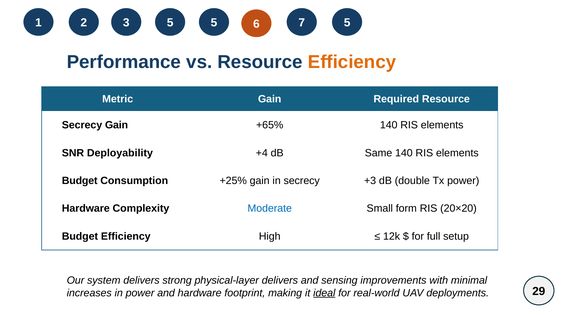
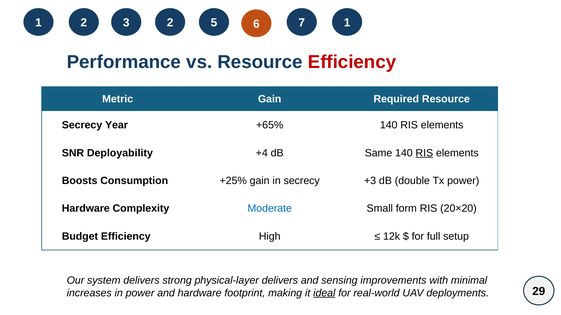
3 5: 5 -> 2
7 5: 5 -> 1
Efficiency at (352, 62) colour: orange -> red
Secrecy Gain: Gain -> Year
RIS at (424, 153) underline: none -> present
Budget at (80, 181): Budget -> Boosts
